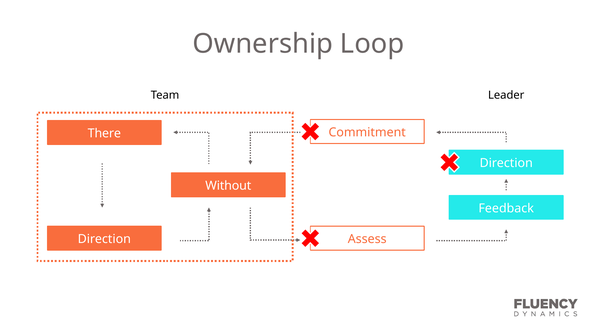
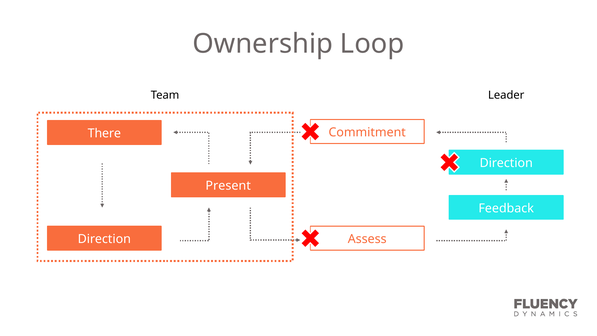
Without: Without -> Present
